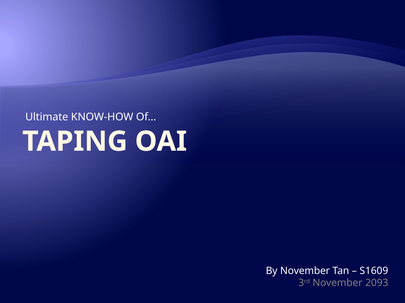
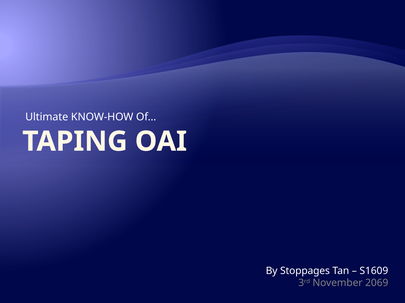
By November: November -> Stoppages
2093: 2093 -> 2069
